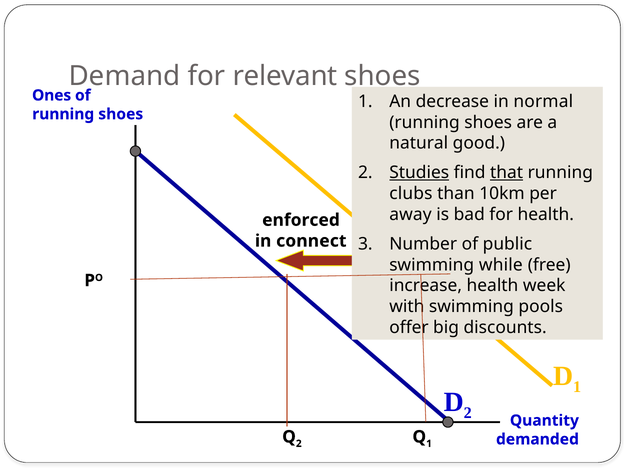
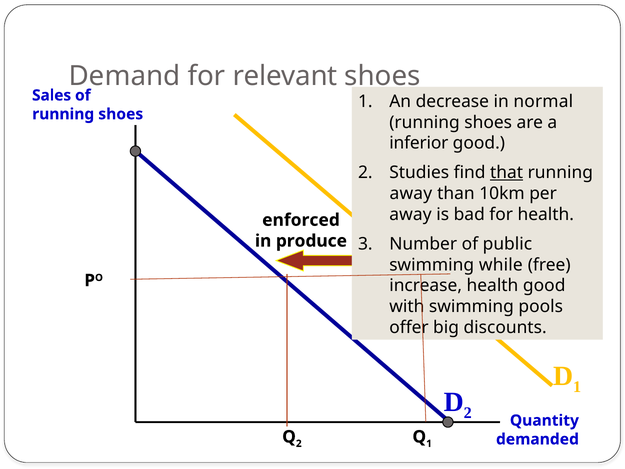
Ones: Ones -> Sales
natural: natural -> inferior
Studies underline: present -> none
clubs at (411, 193): clubs -> away
connect: connect -> produce
health week: week -> good
